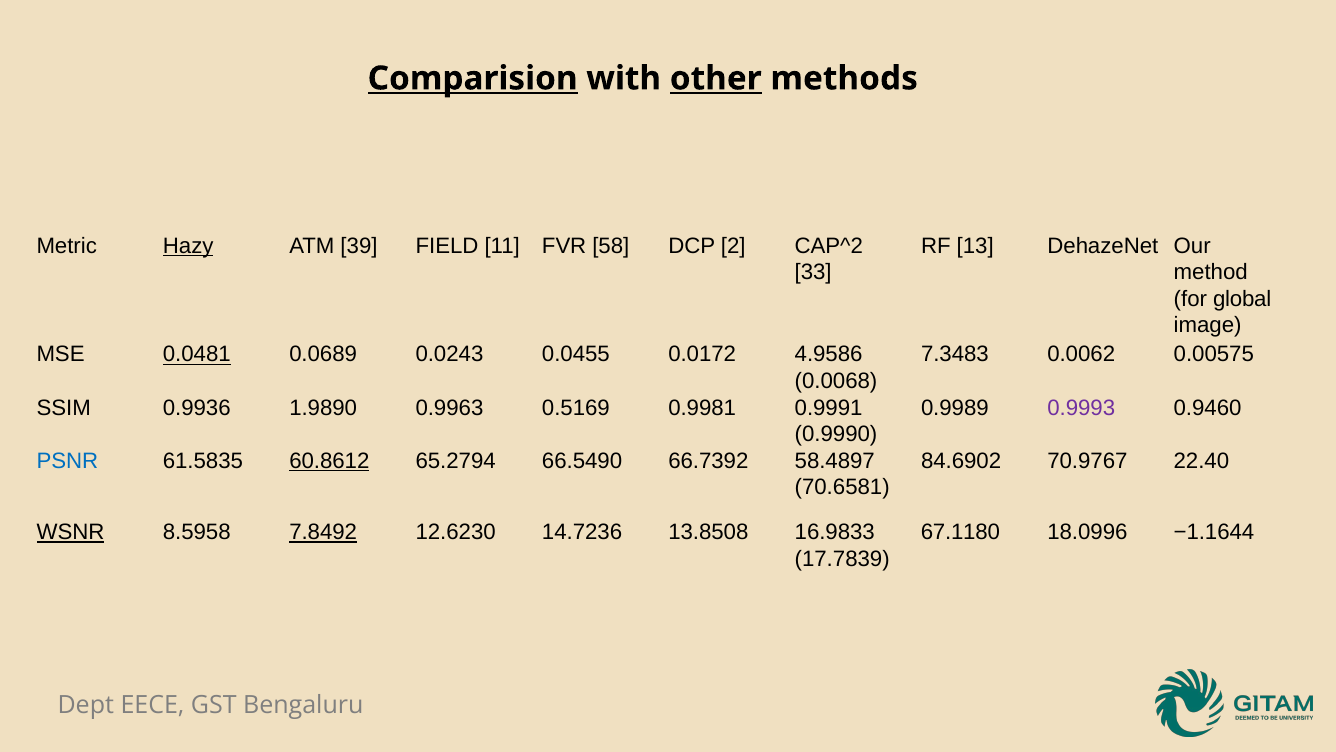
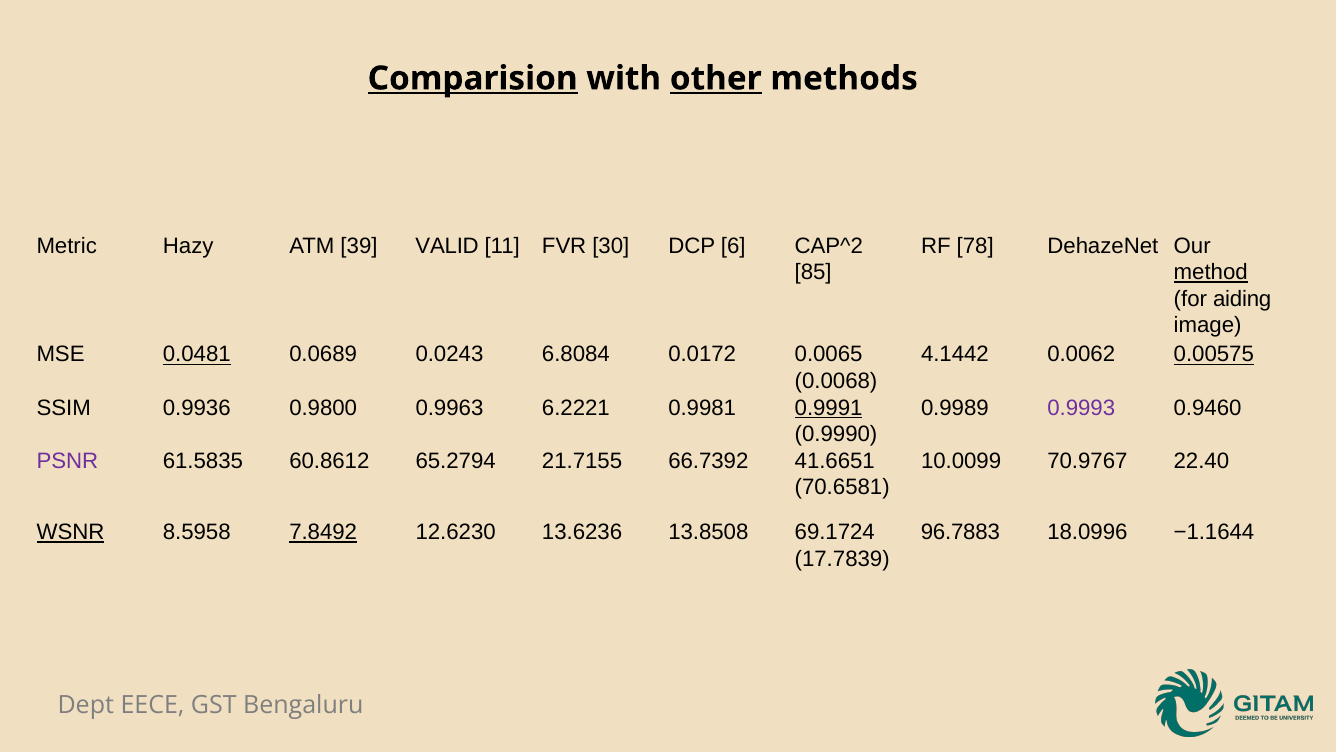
Hazy underline: present -> none
FIELD: FIELD -> VALID
58: 58 -> 30
2: 2 -> 6
13: 13 -> 78
33: 33 -> 85
method underline: none -> present
global: global -> aiding
0.0455: 0.0455 -> 6.8084
4.9586: 4.9586 -> 0.0065
7.3483: 7.3483 -> 4.1442
0.00575 underline: none -> present
1.9890: 1.9890 -> 0.9800
0.5169: 0.5169 -> 6.2221
0.9991 underline: none -> present
PSNR colour: blue -> purple
60.8612 underline: present -> none
66.5490: 66.5490 -> 21.7155
58.4897: 58.4897 -> 41.6651
84.6902: 84.6902 -> 10.0099
14.7236: 14.7236 -> 13.6236
16.9833: 16.9833 -> 69.1724
67.1180: 67.1180 -> 96.7883
